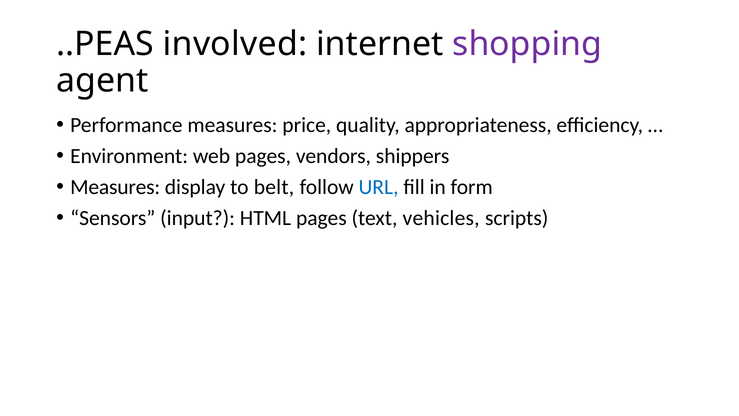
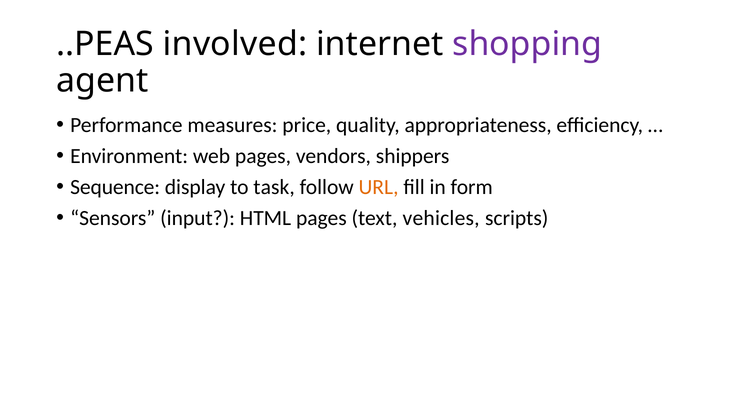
Measures at (115, 187): Measures -> Sequence
belt: belt -> task
URL colour: blue -> orange
